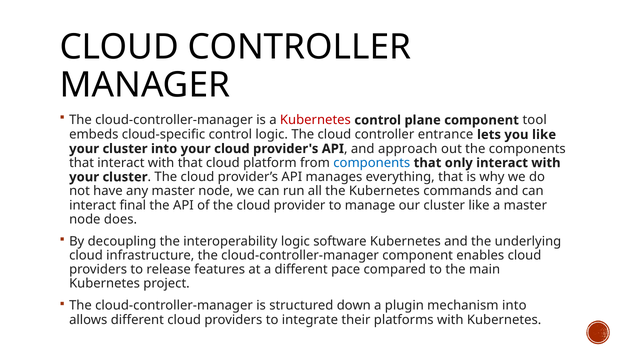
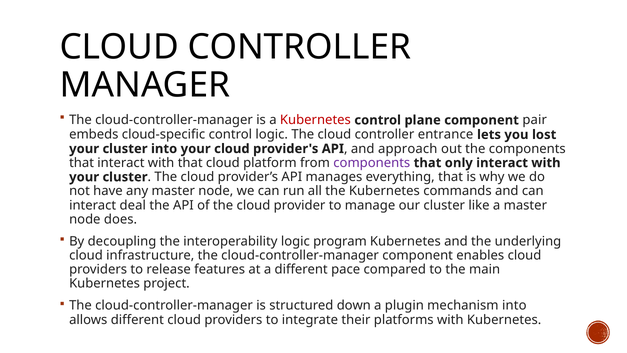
tool: tool -> pair
you like: like -> lost
components at (372, 163) colour: blue -> purple
final: final -> deal
software: software -> program
